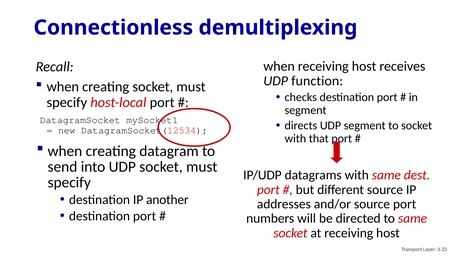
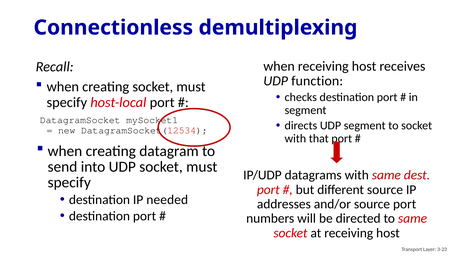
another: another -> needed
